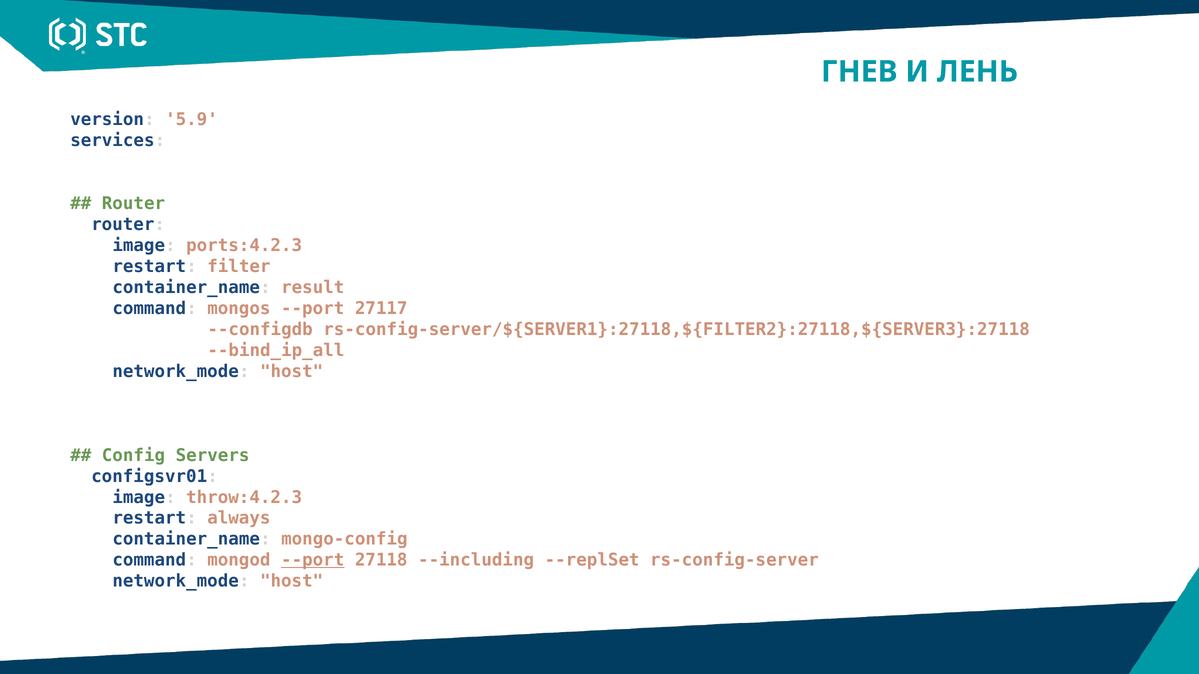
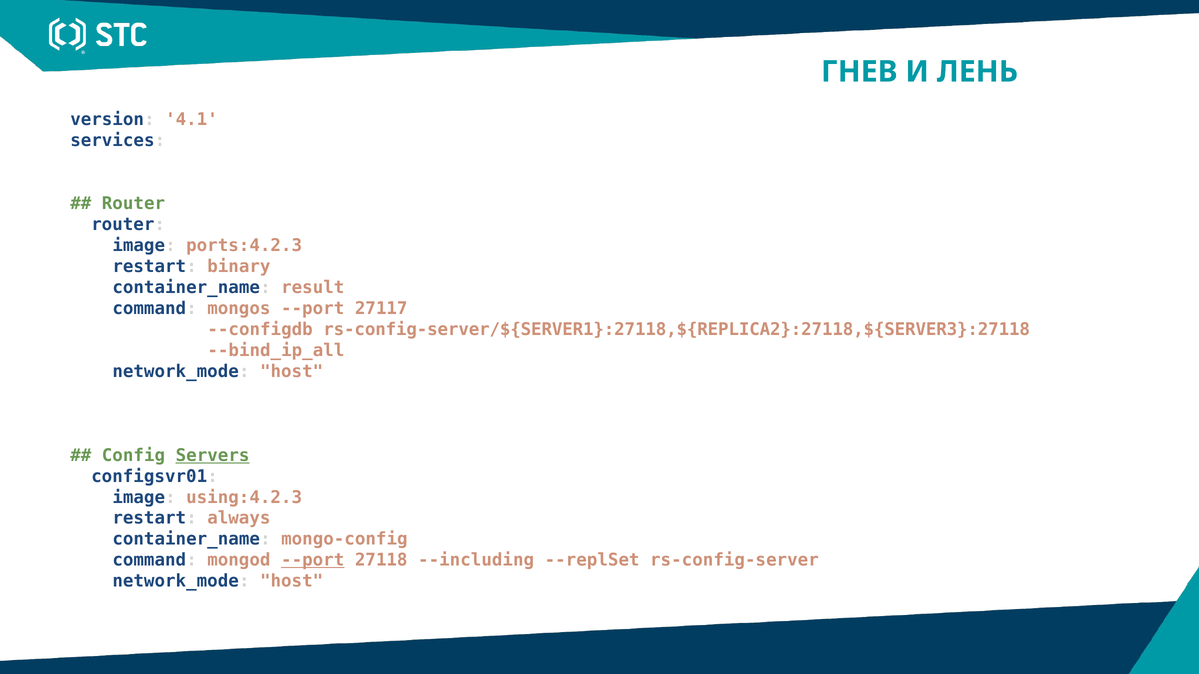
5.9: 5.9 -> 4.1
filter: filter -> binary
rs-config-server/${SERVER1}:27118,${FILTER2}:27118,${SERVER3}:27118: rs-config-server/${SERVER1}:27118,${FILTER2}:27118,${SERVER3}:27118 -> rs-config-server/${SERVER1}:27118,${REPLICA2}:27118,${SERVER3}:27118
Servers underline: none -> present
throw:4.2.3: throw:4.2.3 -> using:4.2.3
